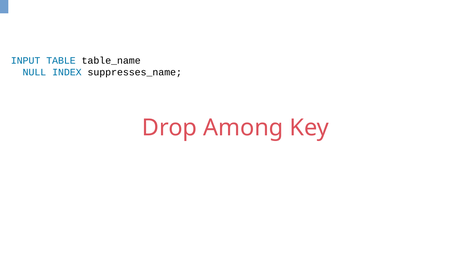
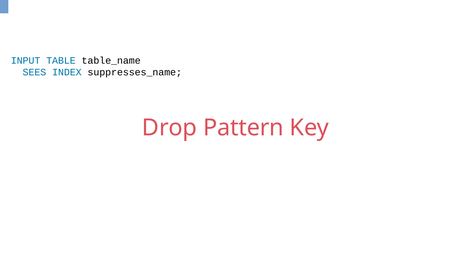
NULL: NULL -> SEES
Among: Among -> Pattern
